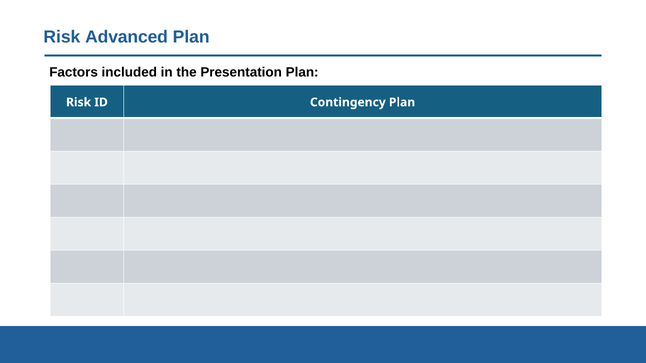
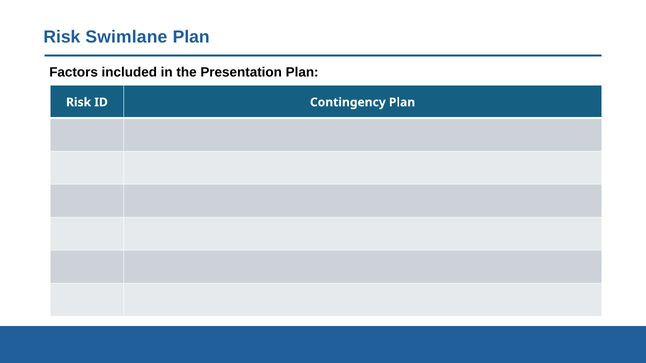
Advanced: Advanced -> Swimlane
